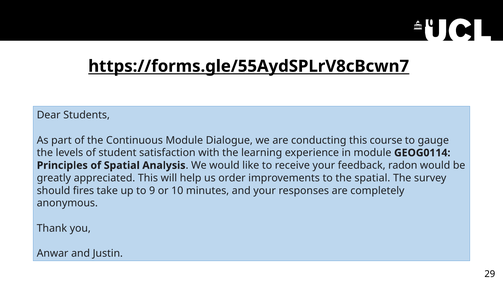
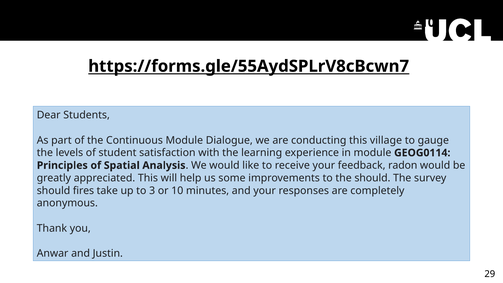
this course: course -> village
order: order -> some
the spatial: spatial -> should
9: 9 -> 3
